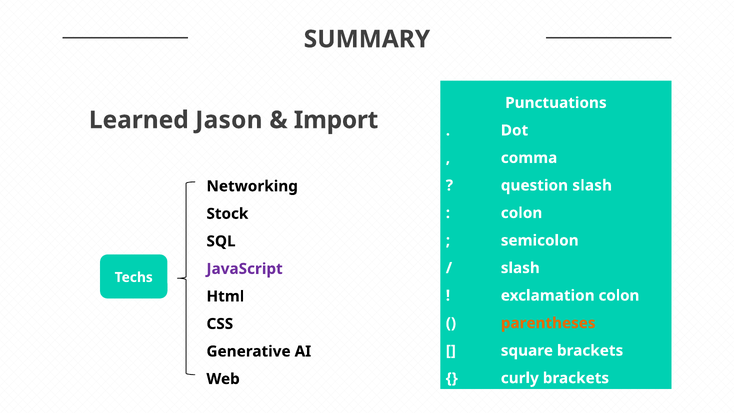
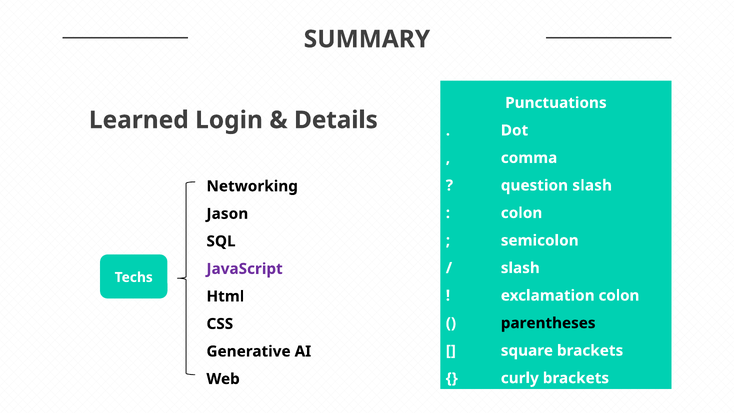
Jason: Jason -> Login
Import: Import -> Details
Stock: Stock -> Jason
parentheses colour: orange -> black
